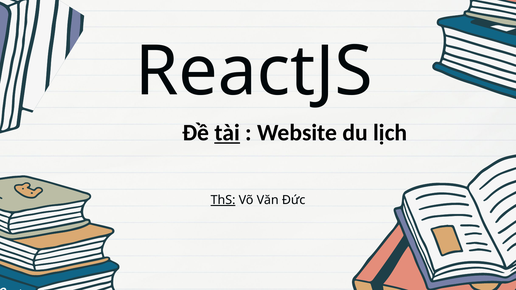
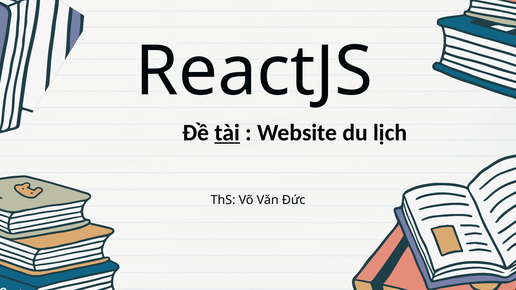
ThS underline: present -> none
